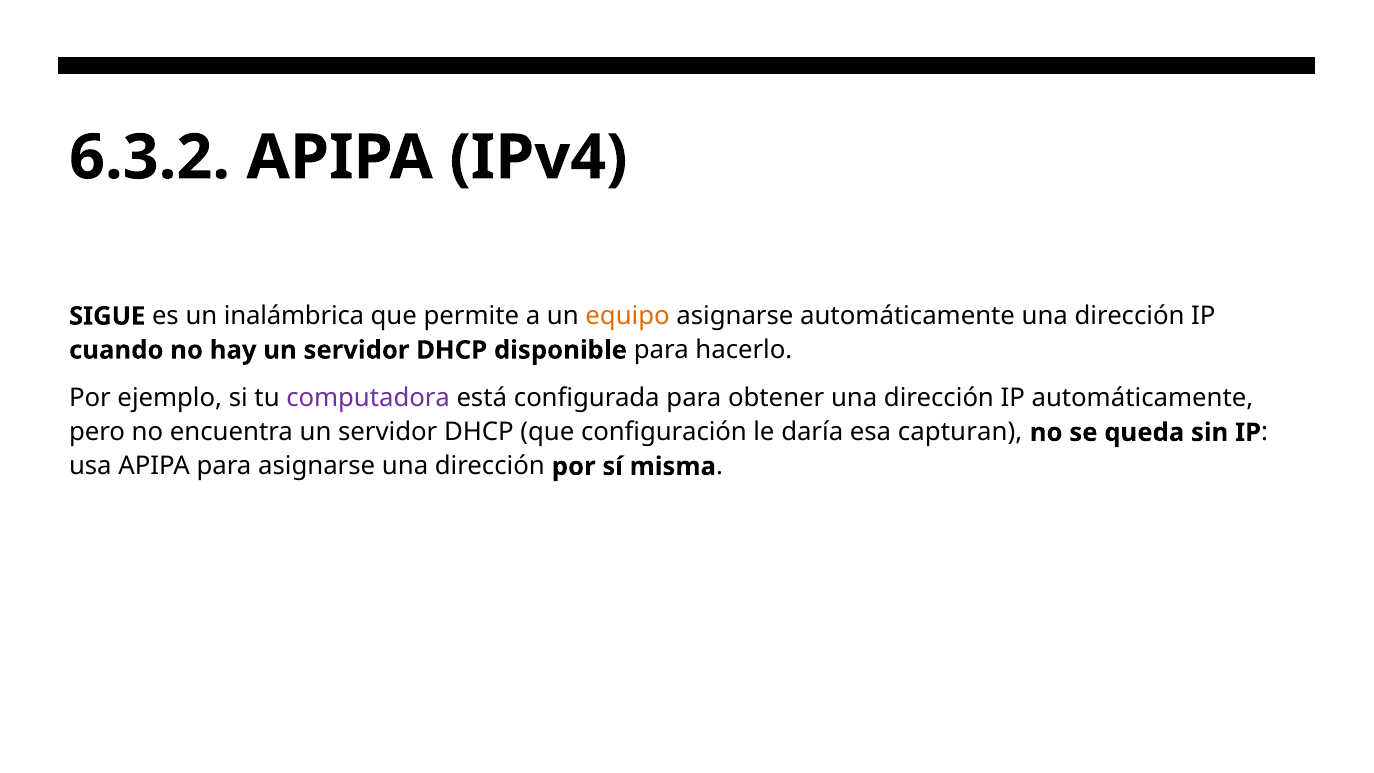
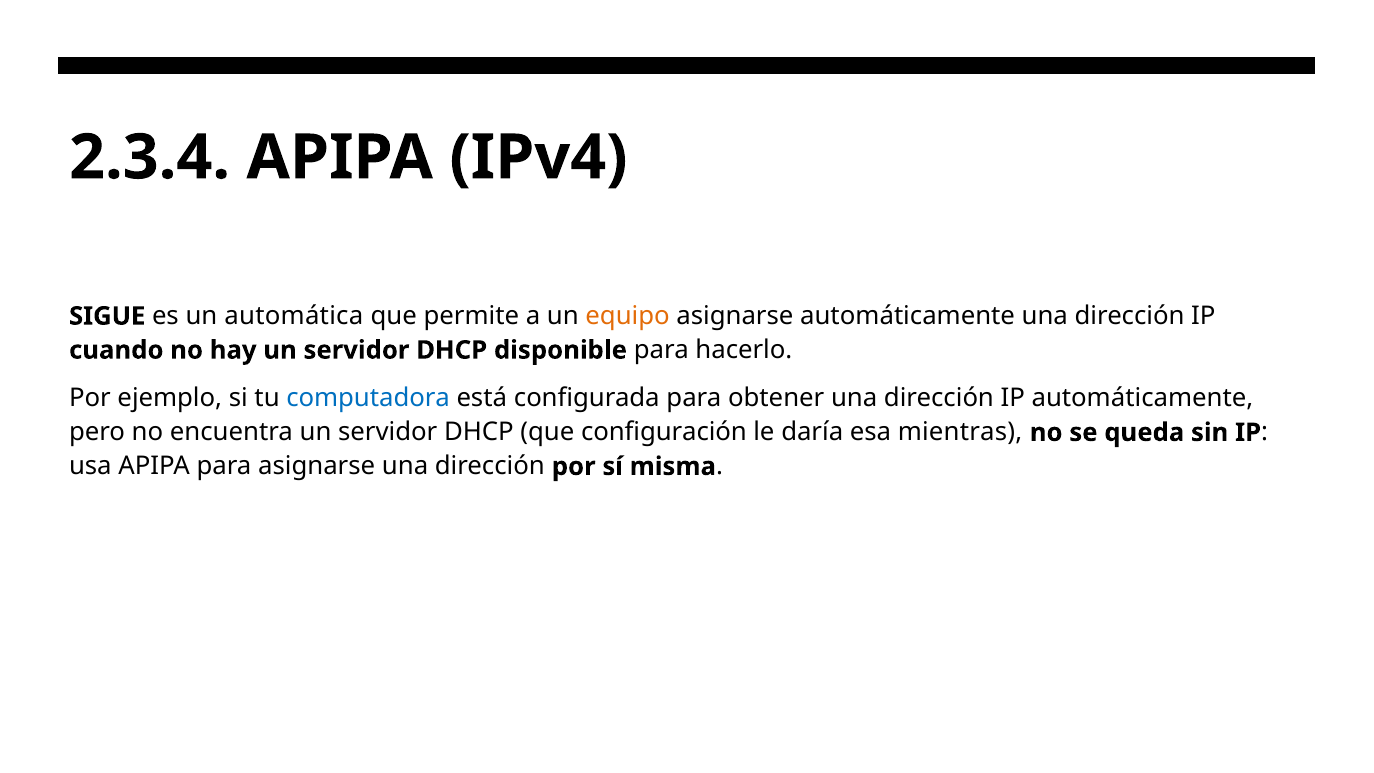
6.3.2: 6.3.2 -> 2.3.4
inalámbrica: inalámbrica -> automática
computadora colour: purple -> blue
capturan: capturan -> mientras
